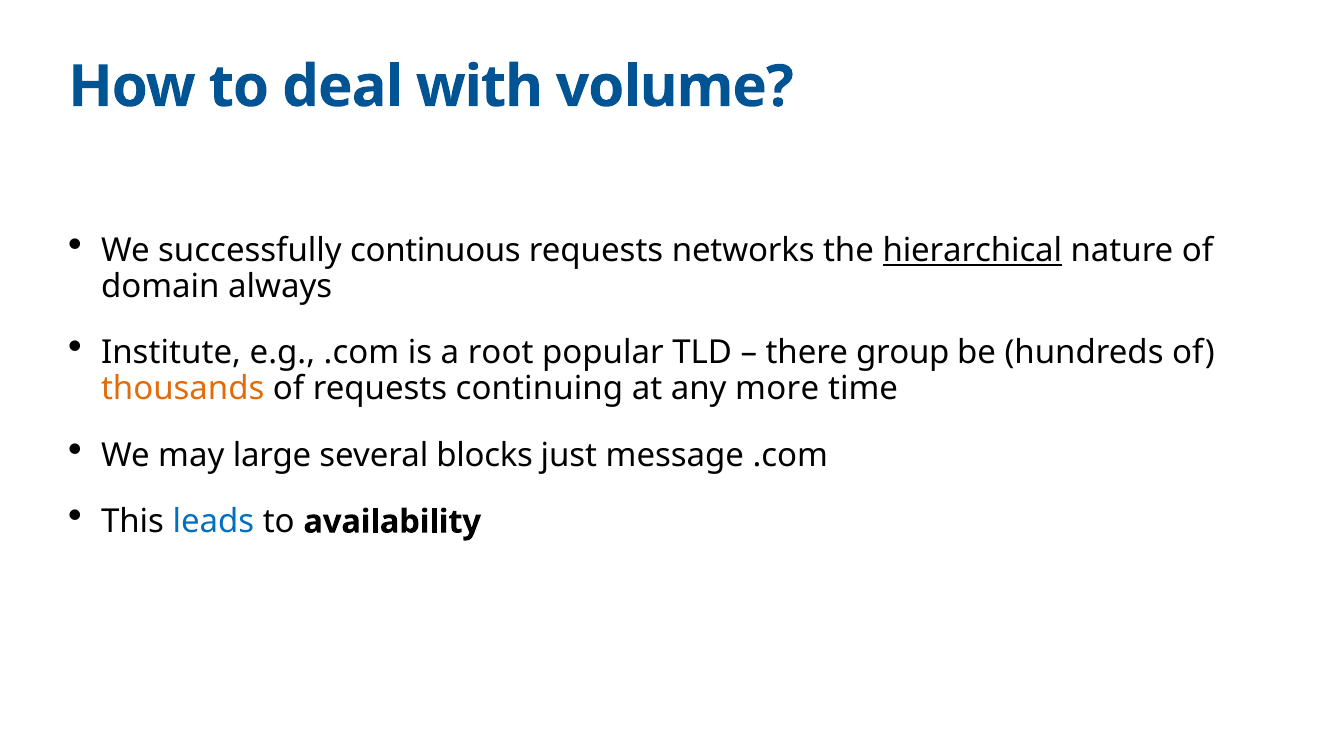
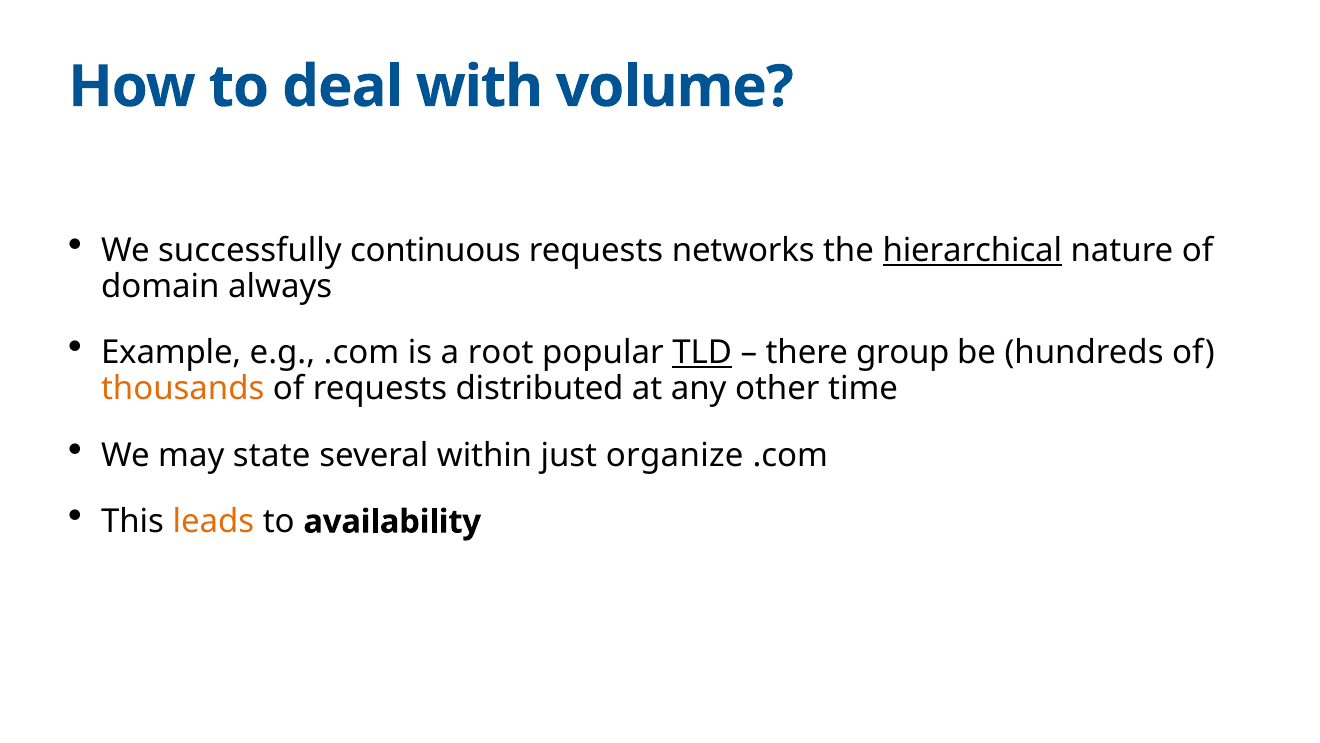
Institute: Institute -> Example
TLD underline: none -> present
continuing: continuing -> distributed
more: more -> other
large: large -> state
blocks: blocks -> within
message: message -> organize
leads colour: blue -> orange
